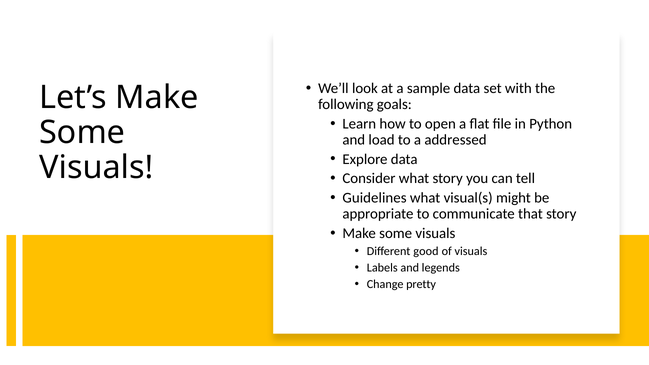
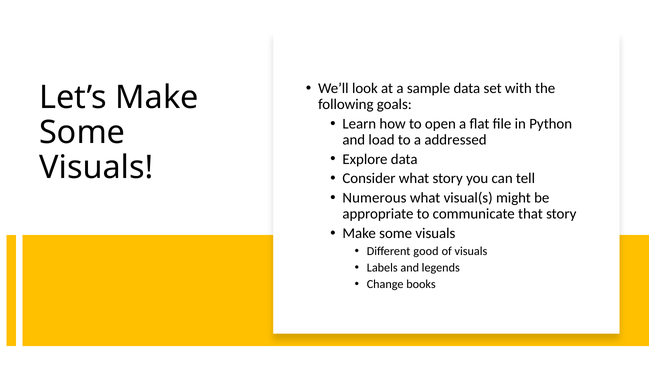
Guidelines: Guidelines -> Numerous
pretty: pretty -> books
